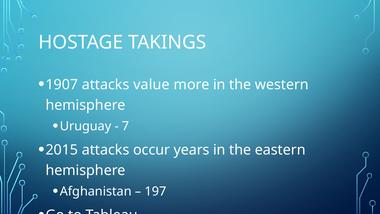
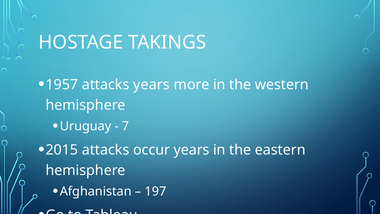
1907: 1907 -> 1957
attacks value: value -> years
